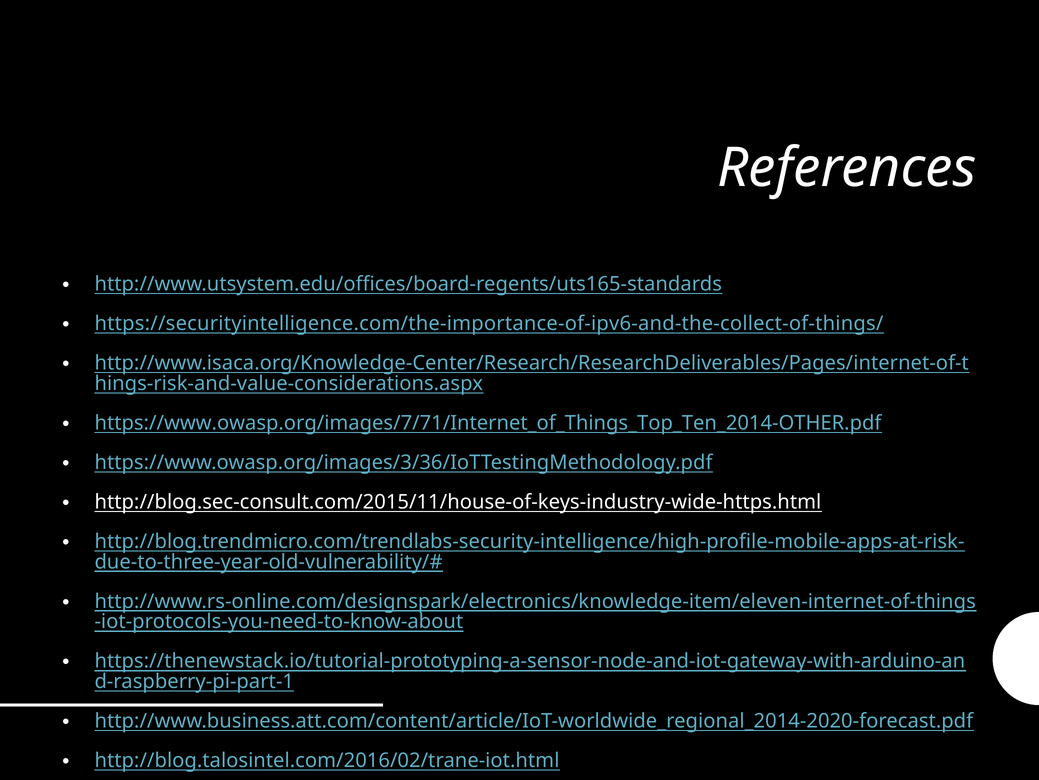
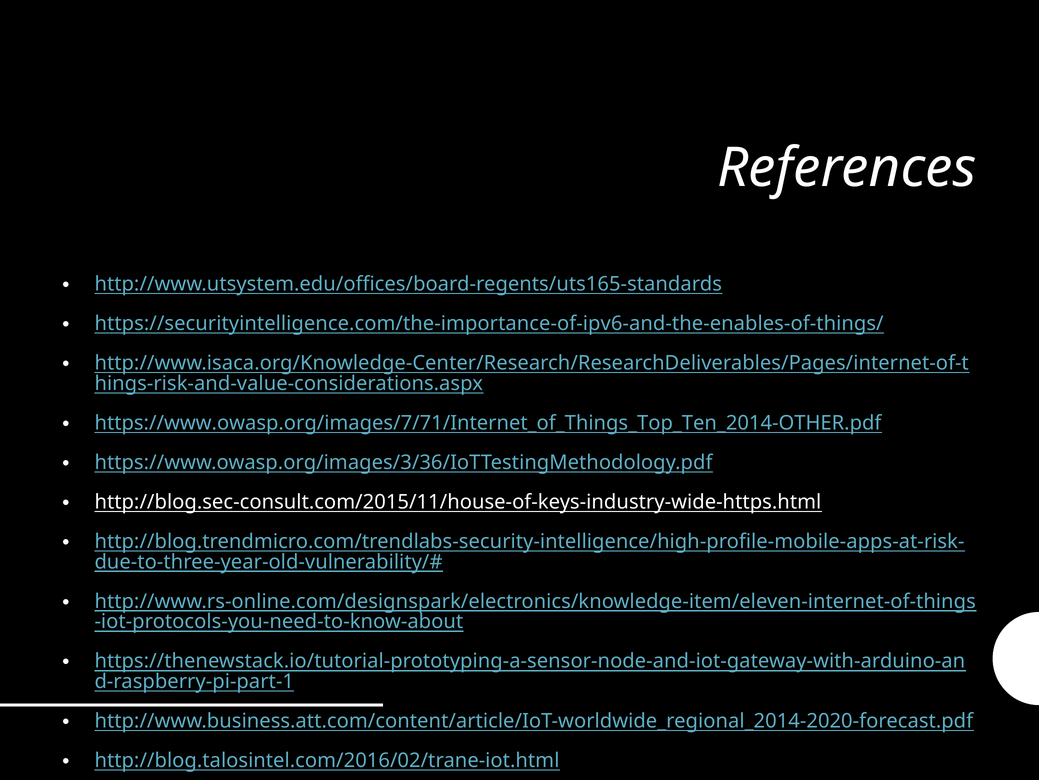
https://securityintelligence.com/the-importance-of-ipv6-and-the-collect-of-things/: https://securityintelligence.com/the-importance-of-ipv6-and-the-collect-of-things/ -> https://securityintelligence.com/the-importance-of-ipv6-and-the-enables-of-things/
